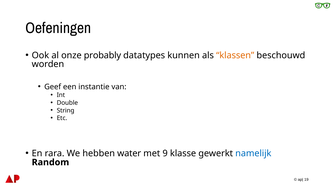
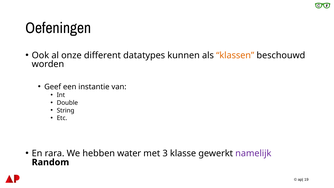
probably: probably -> different
9: 9 -> 3
namelijk colour: blue -> purple
